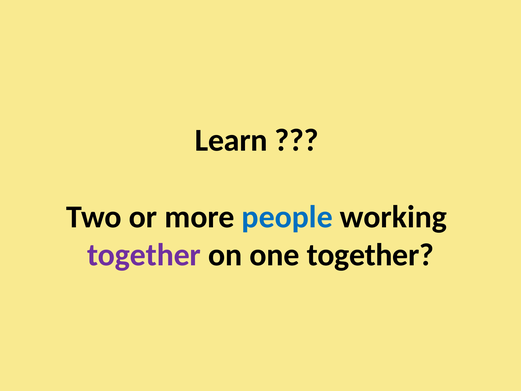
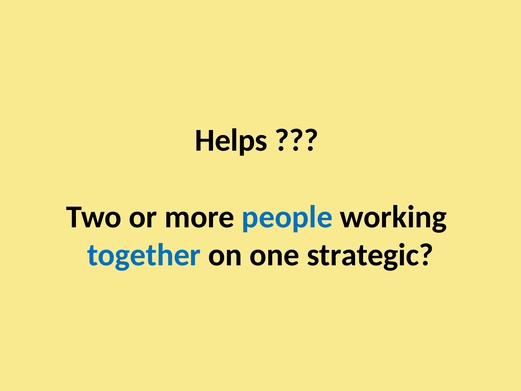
Learn: Learn -> Helps
together at (144, 255) colour: purple -> blue
one together: together -> strategic
